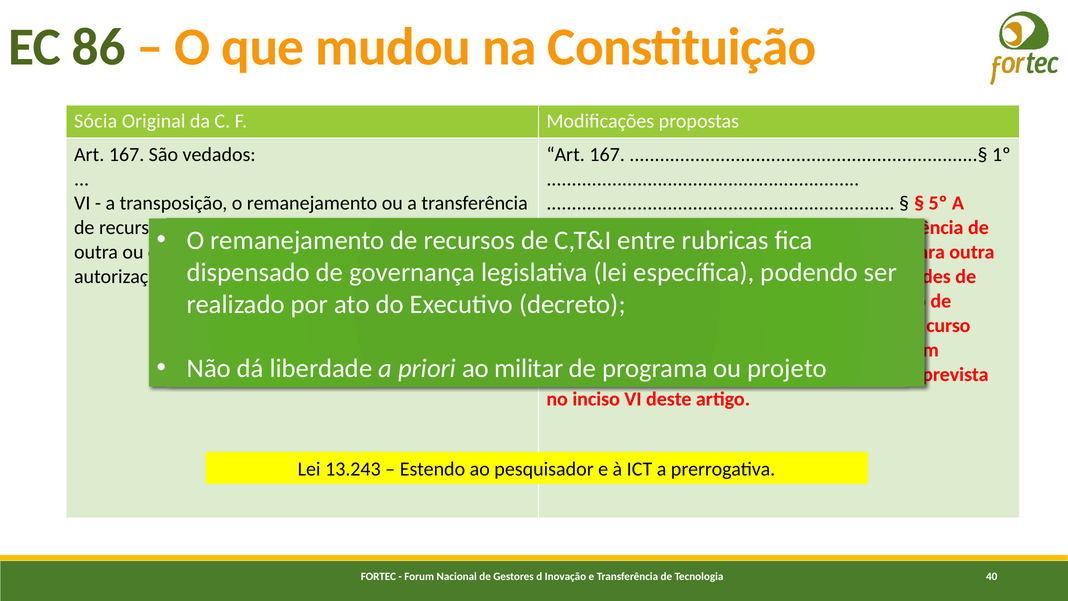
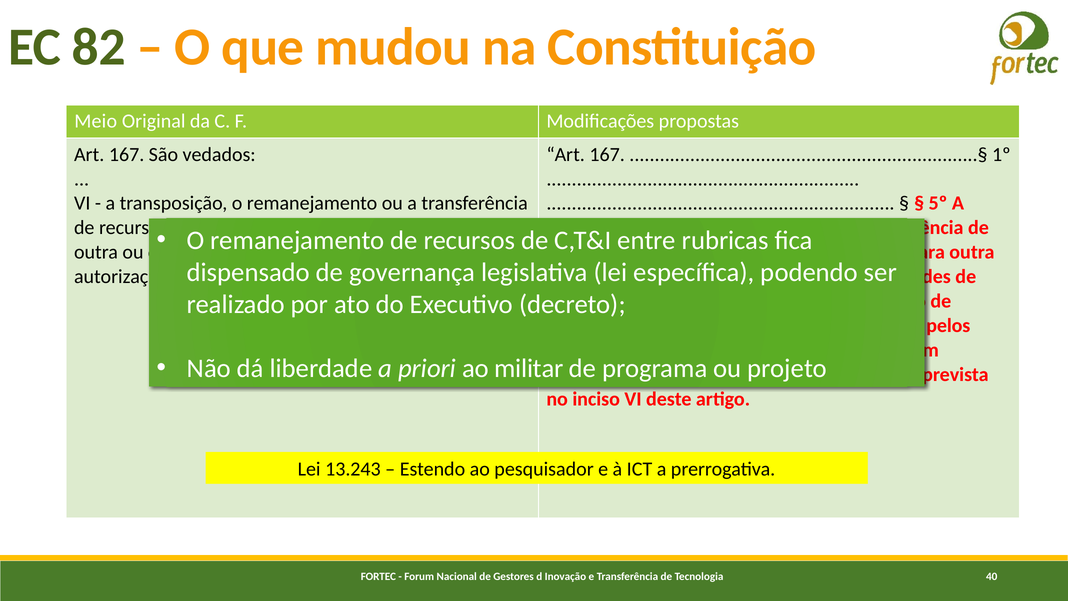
86: 86 -> 82
Sócia: Sócia -> Meio
curso: curso -> pelos
